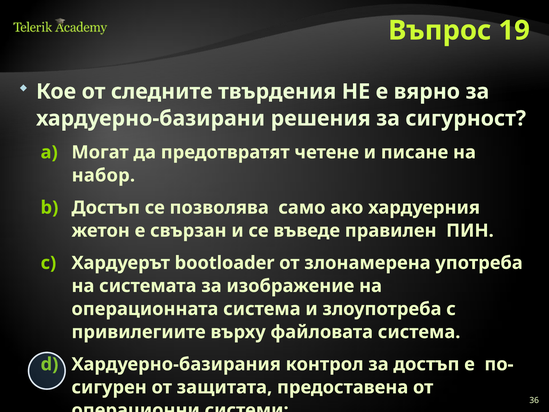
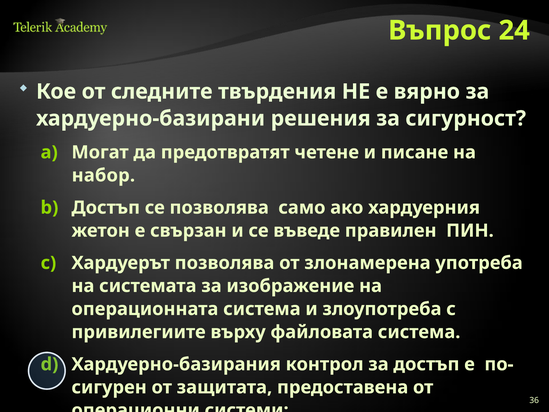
19: 19 -> 24
Хардуерът bootloader: bootloader -> позволява
